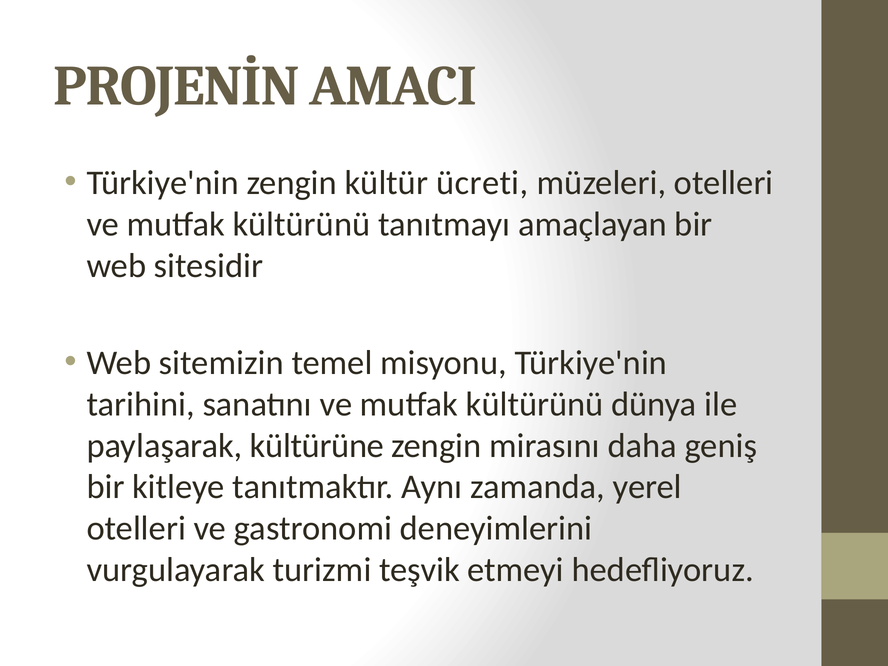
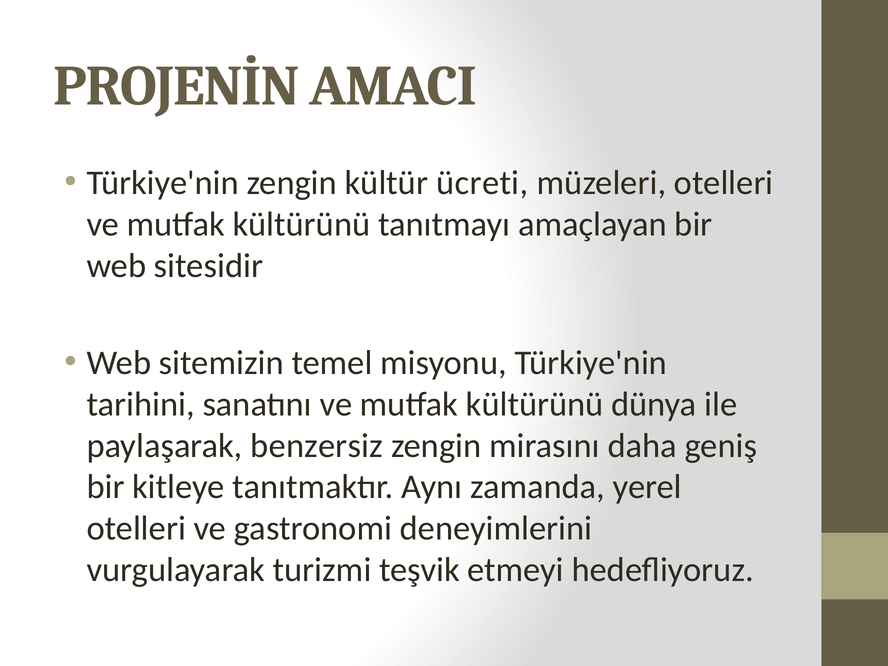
kültürüne: kültürüne -> benzersiz
